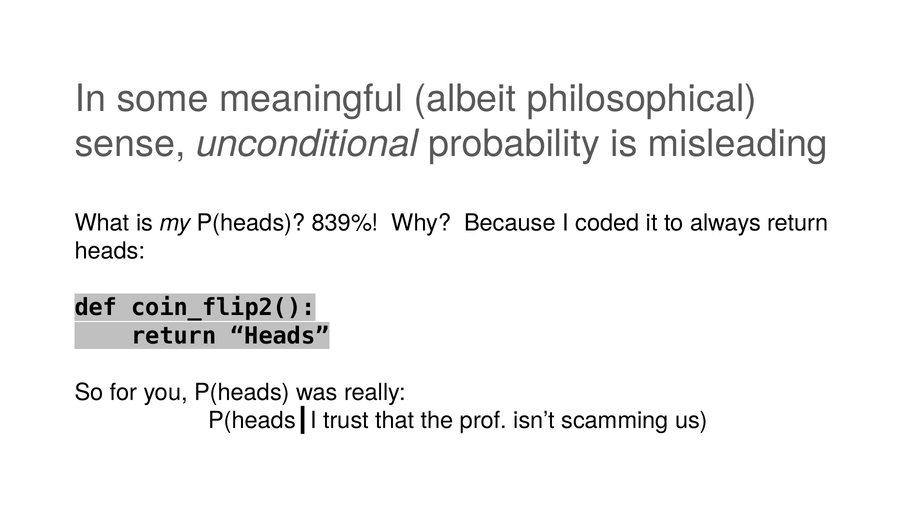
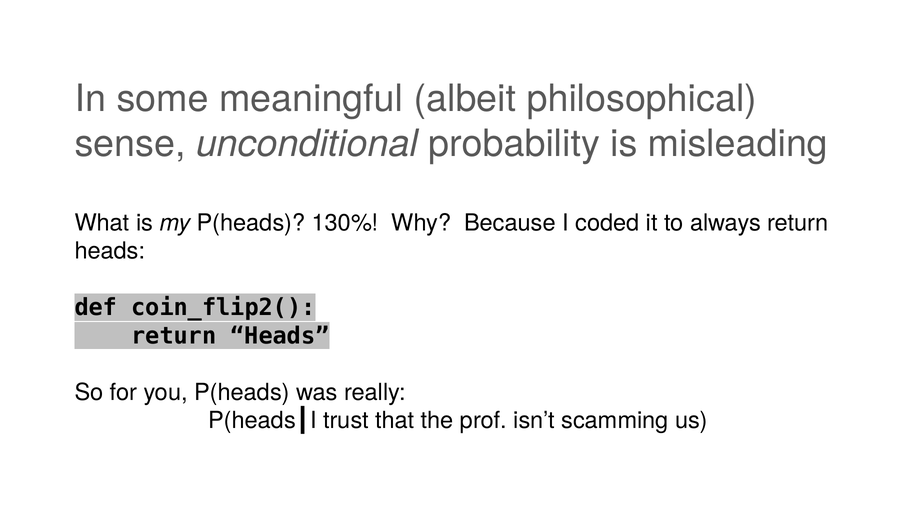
839%: 839% -> 130%
